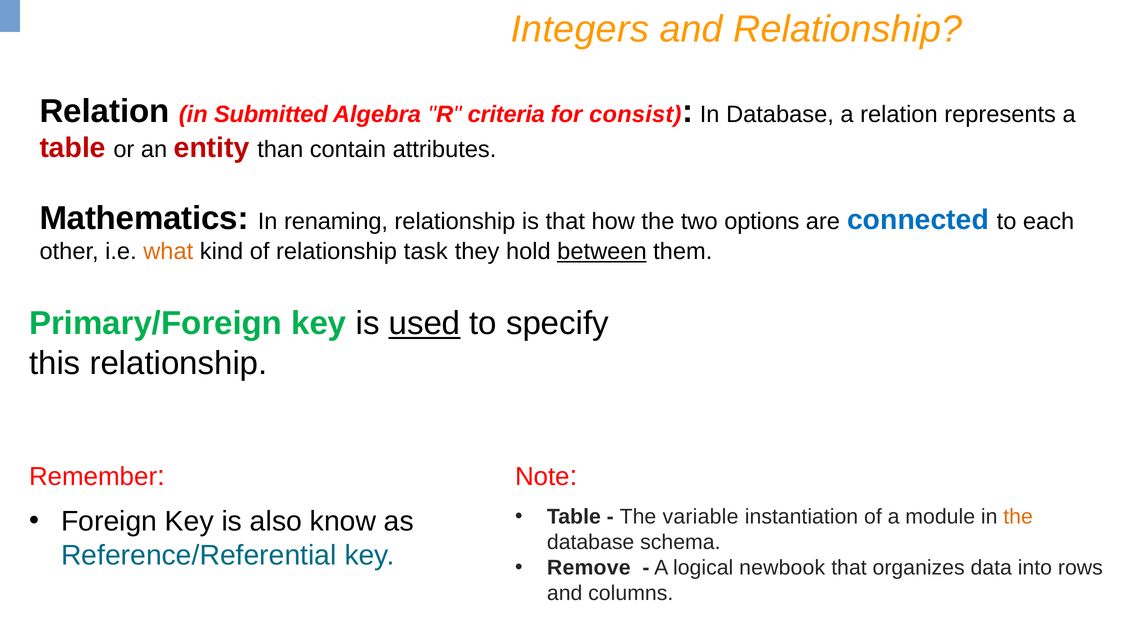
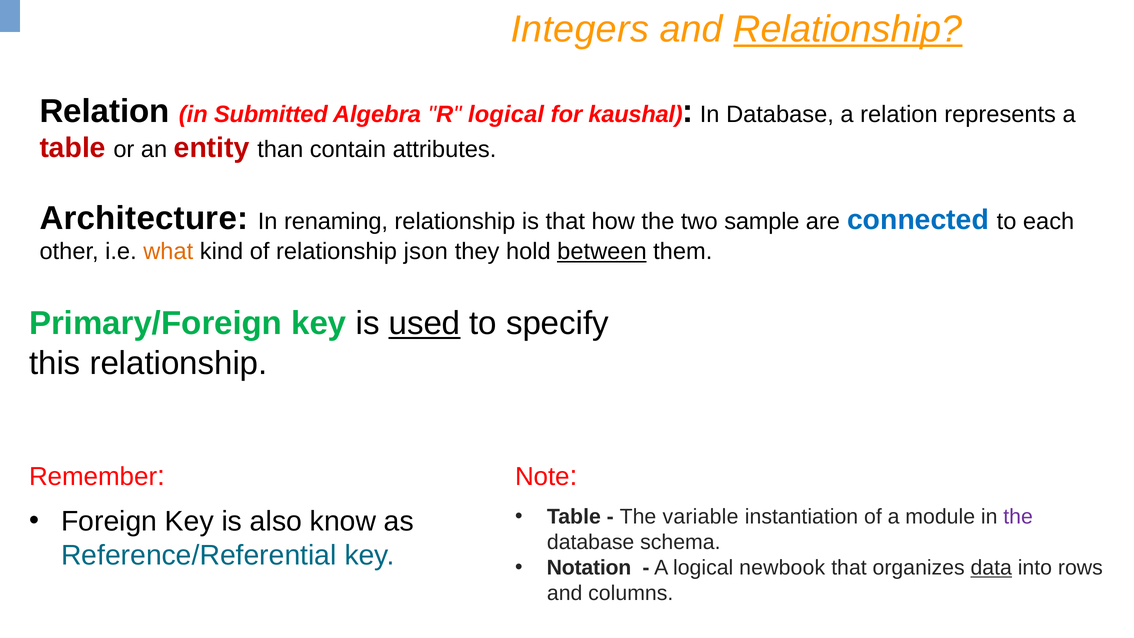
Relationship at (848, 30) underline: none -> present
R criteria: criteria -> logical
consist: consist -> kaushal
Mathematics: Mathematics -> Architecture
options: options -> sample
task: task -> json
the at (1018, 517) colour: orange -> purple
Remove: Remove -> Notation
data underline: none -> present
